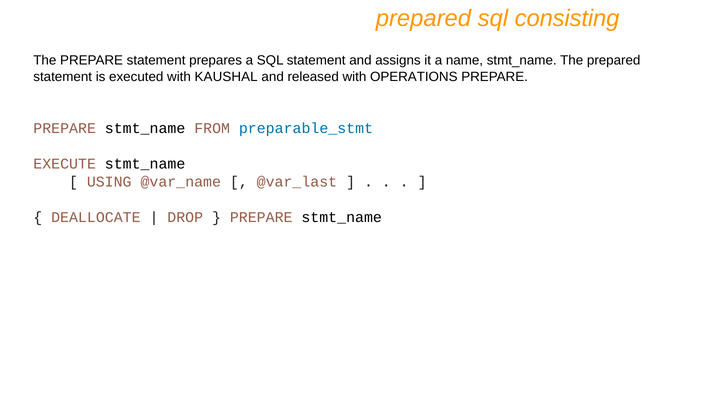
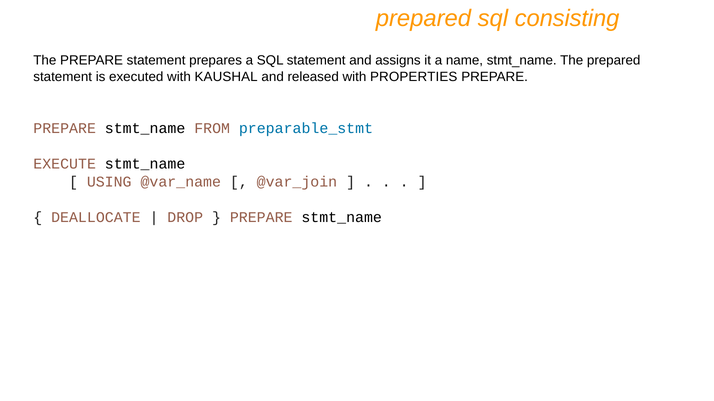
OPERATIONS: OPERATIONS -> PROPERTIES
@var_last: @var_last -> @var_join
